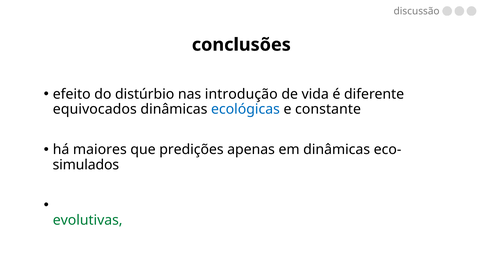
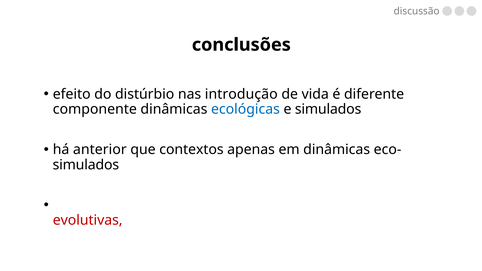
equivocados: equivocados -> componente
e constante: constante -> simulados
maiores: maiores -> anterior
predições: predições -> contextos
evolutivas colour: green -> red
